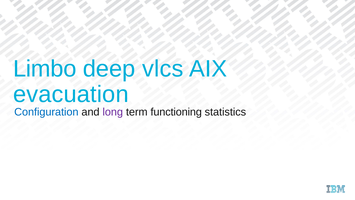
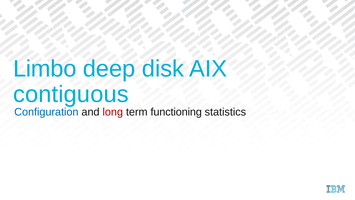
vlcs: vlcs -> disk
evacuation: evacuation -> contiguous
long colour: purple -> red
